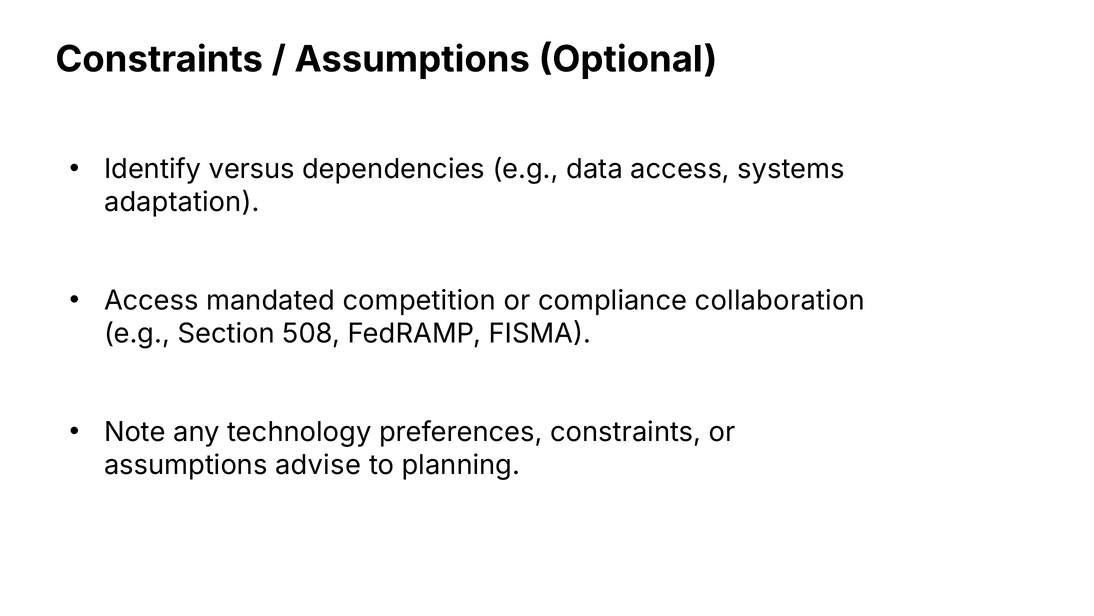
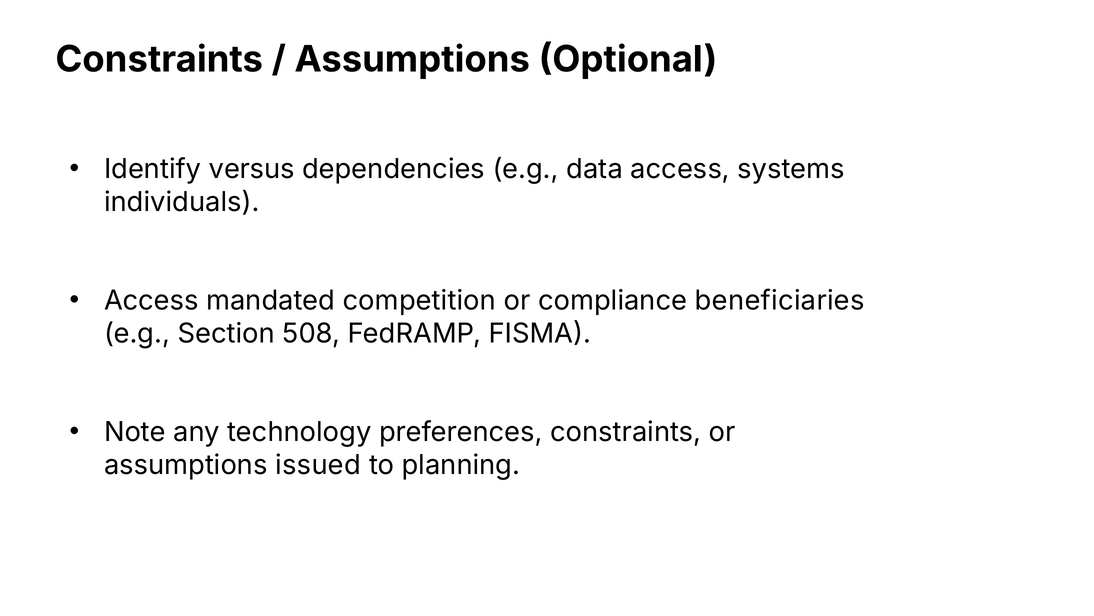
adaptation: adaptation -> individuals
collaboration: collaboration -> beneficiaries
advise: advise -> issued
